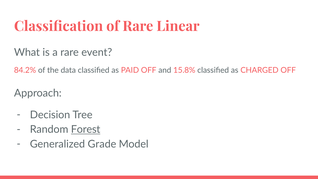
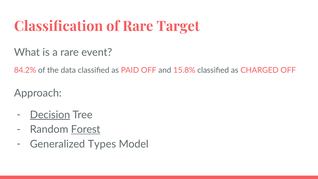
Linear: Linear -> Target
Decision underline: none -> present
Grade: Grade -> Types
